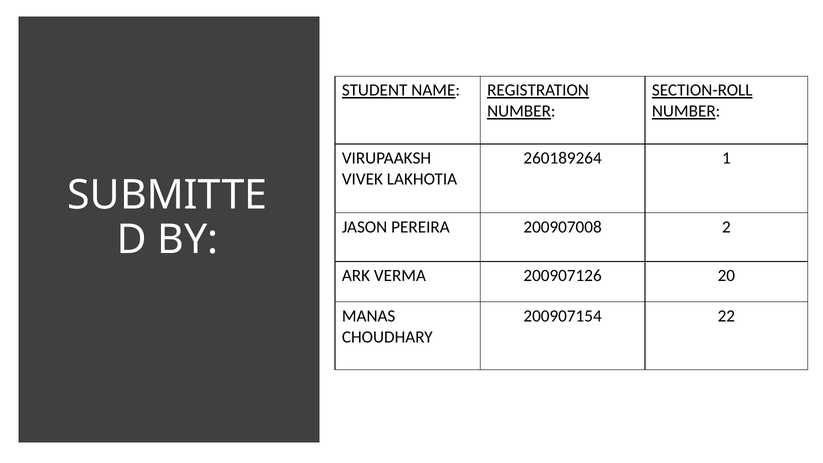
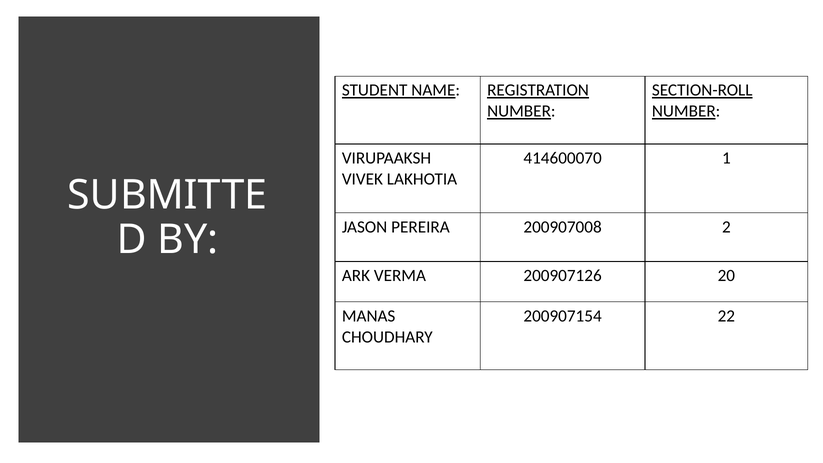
260189264: 260189264 -> 414600070
